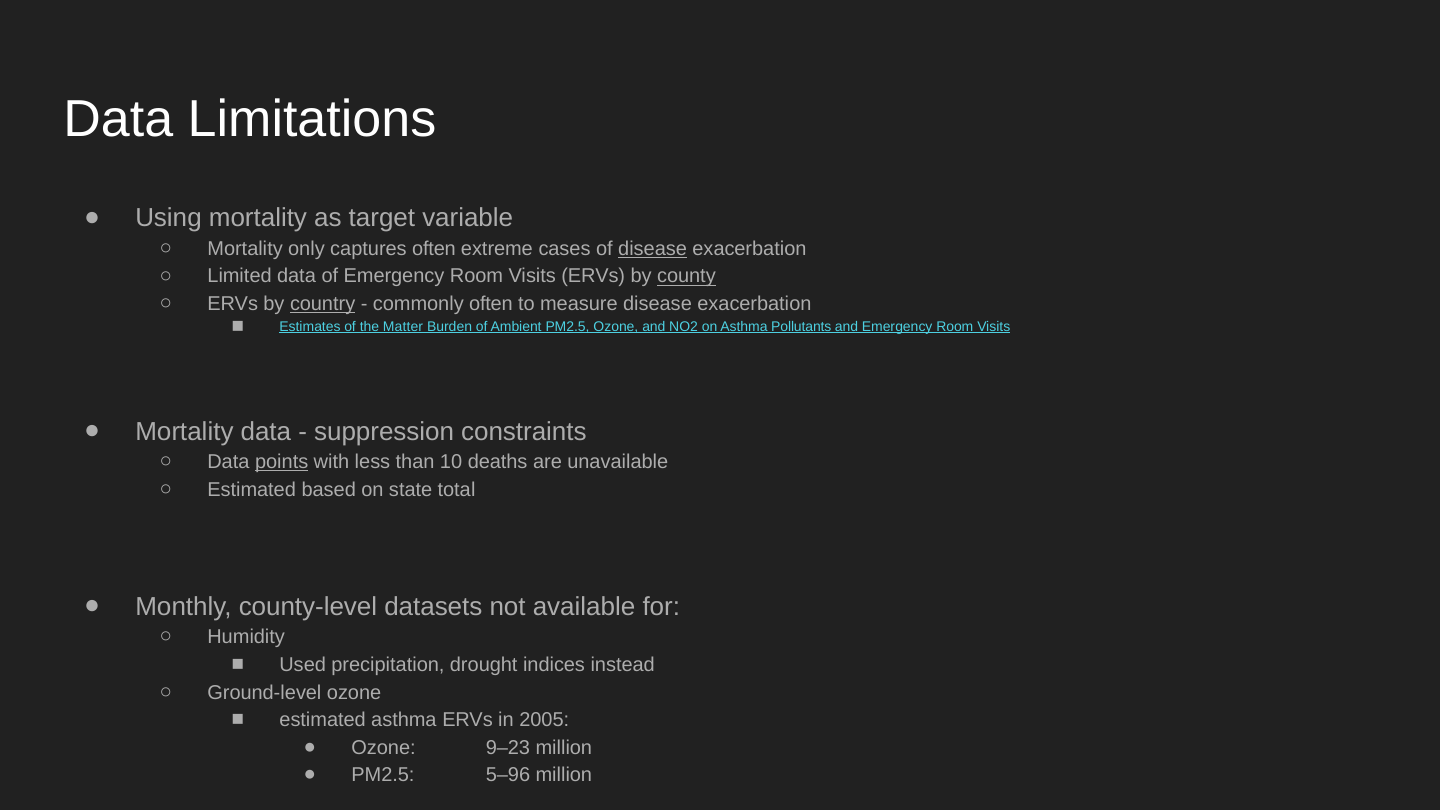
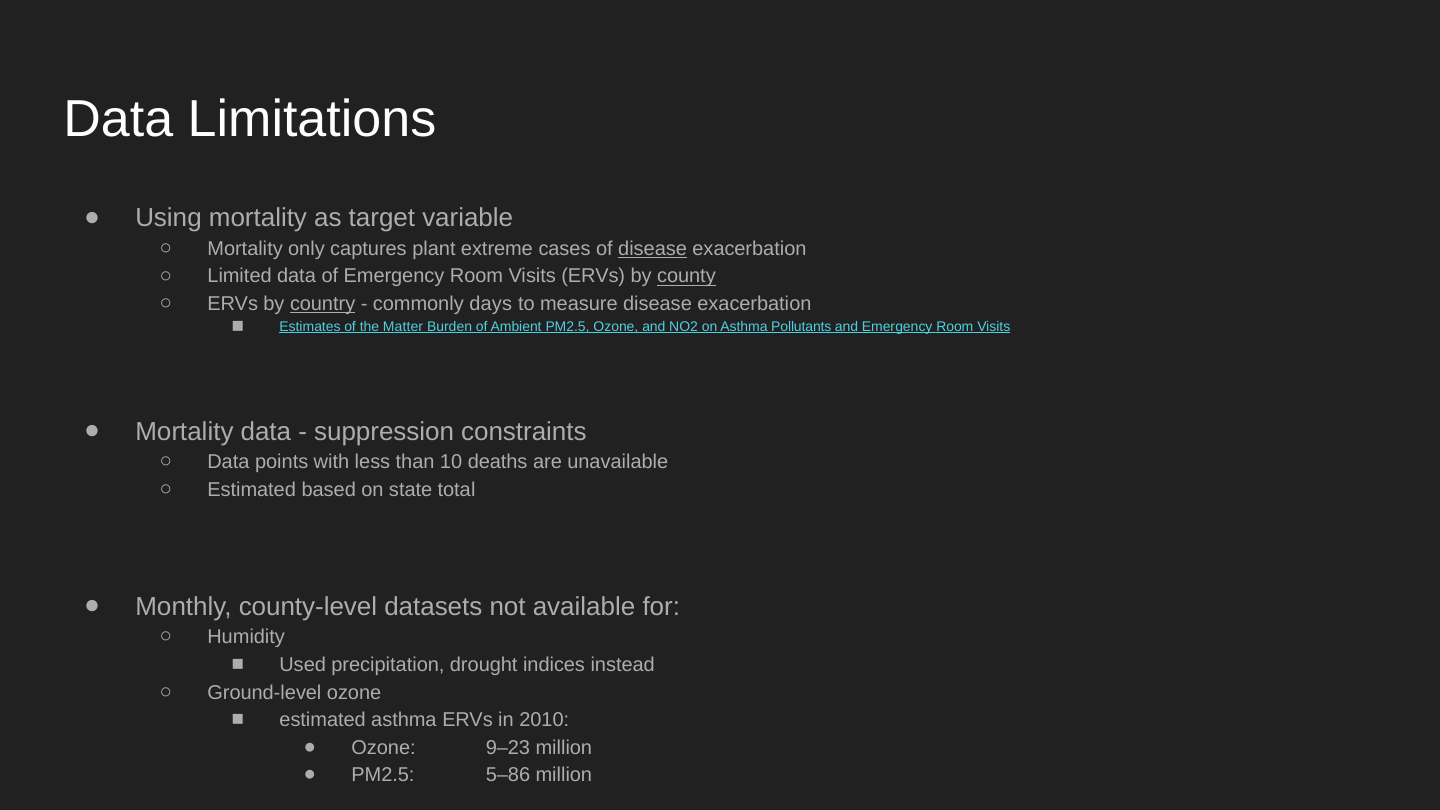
captures often: often -> plant
commonly often: often -> days
points underline: present -> none
2005: 2005 -> 2010
5–96: 5–96 -> 5–86
